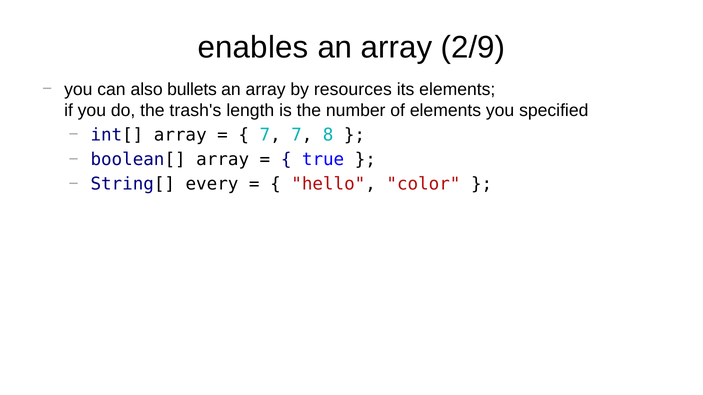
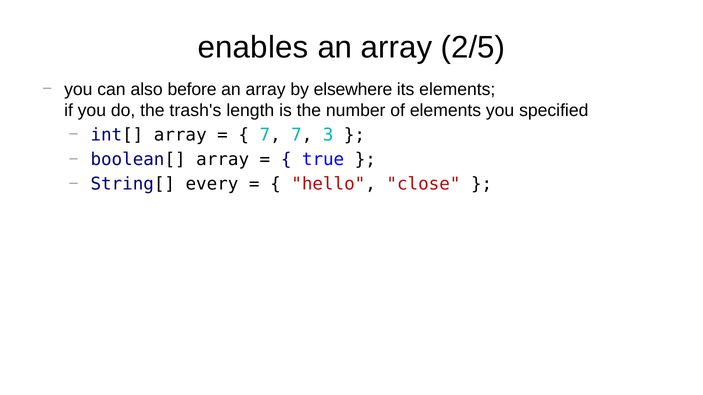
2/9: 2/9 -> 2/5
bullets: bullets -> before
resources: resources -> elsewhere
8: 8 -> 3
color: color -> close
